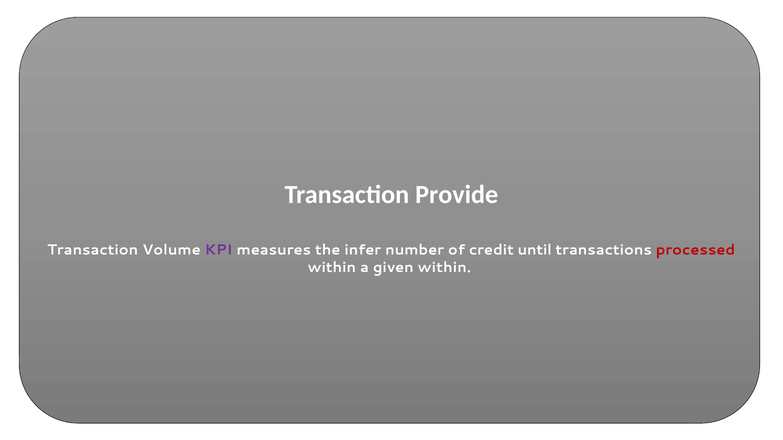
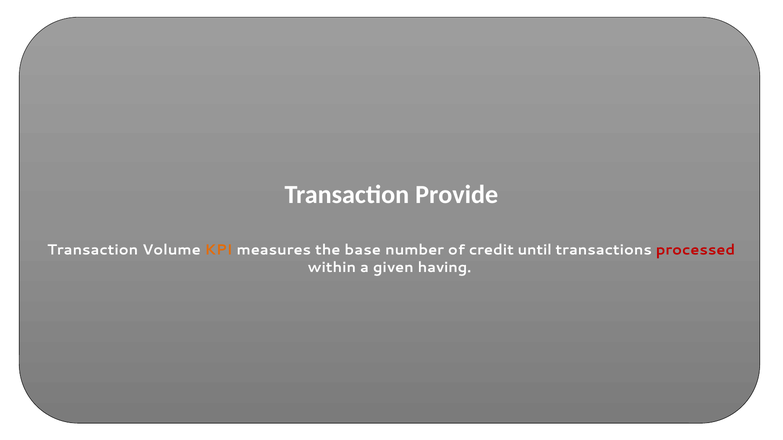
KPI colour: purple -> orange
infer: infer -> base
given within: within -> having
